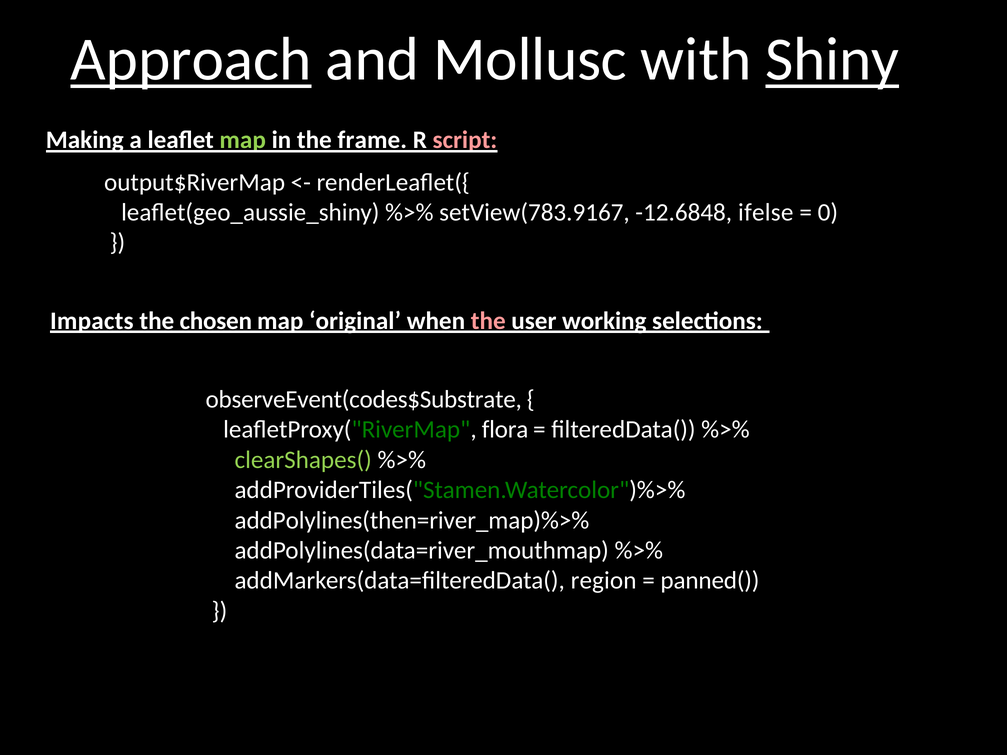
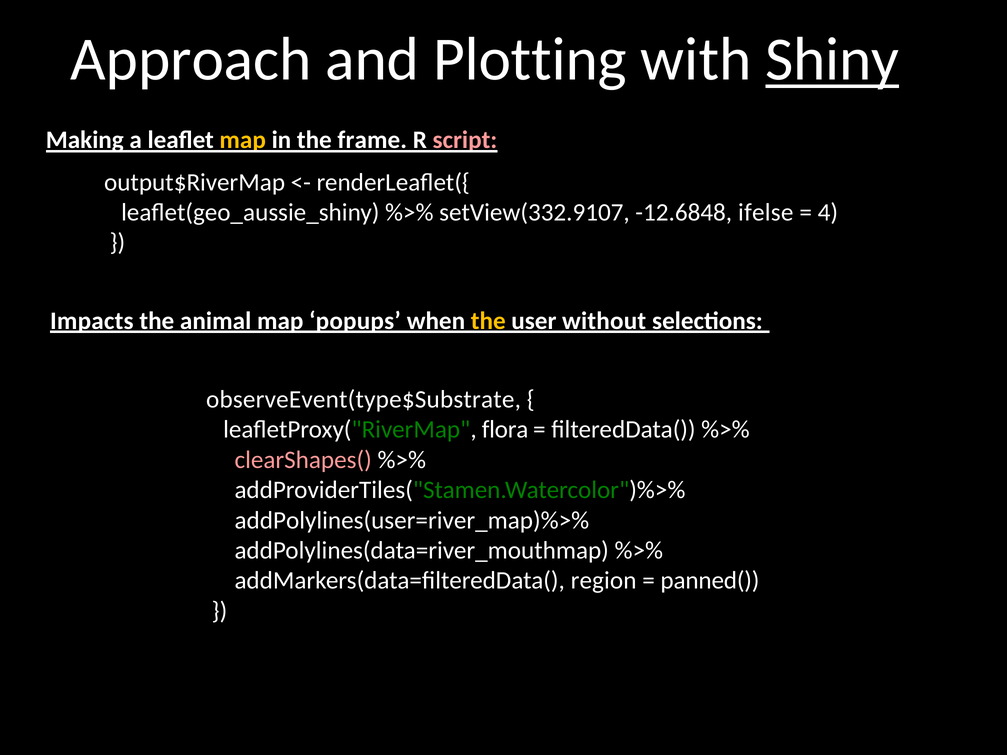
Approach underline: present -> none
Mollusc: Mollusc -> Plotting
map at (243, 140) colour: light green -> yellow
setView(783.9167: setView(783.9167 -> setView(332.9107
0: 0 -> 4
chosen: chosen -> animal
original: original -> popups
the at (488, 321) colour: pink -> yellow
working: working -> without
observeEvent(codes$Substrate: observeEvent(codes$Substrate -> observeEvent(type$Substrate
clearShapes( colour: light green -> pink
addPolylines(then=river_map)%>%: addPolylines(then=river_map)%>% -> addPolylines(user=river_map)%>%
